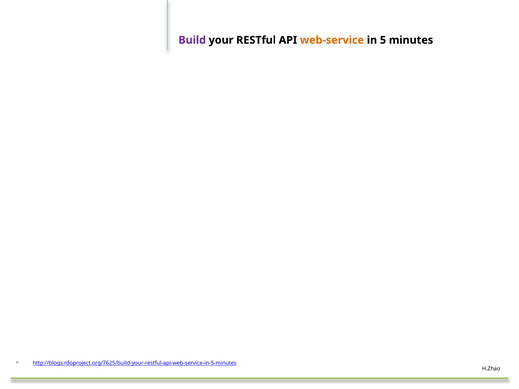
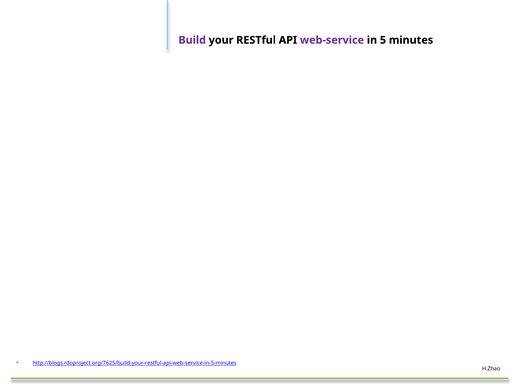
web-service colour: orange -> purple
